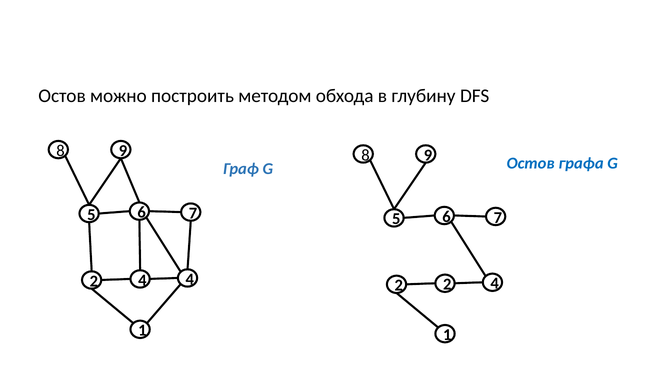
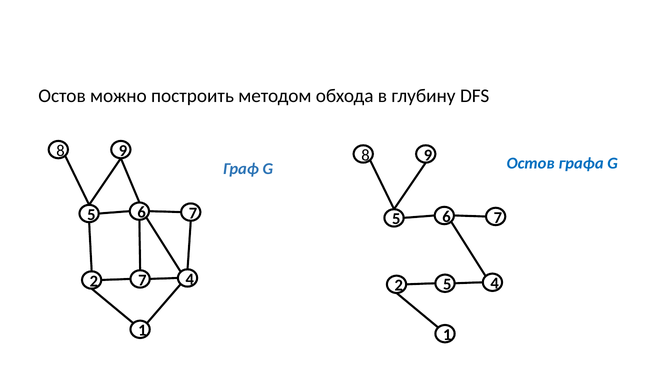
4 at (142, 280): 4 -> 7
2 at (447, 284): 2 -> 5
